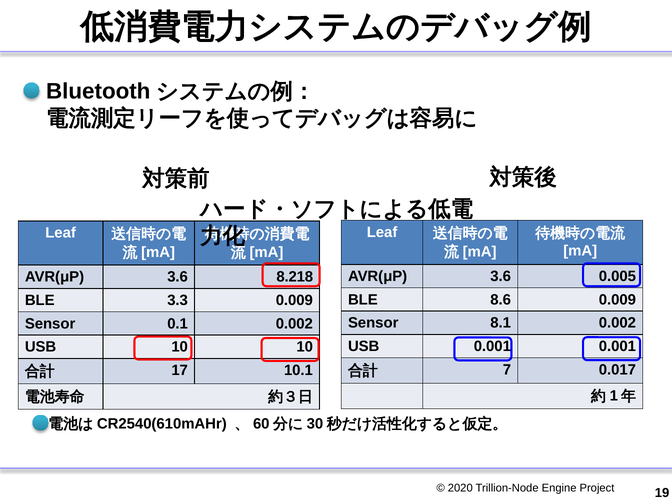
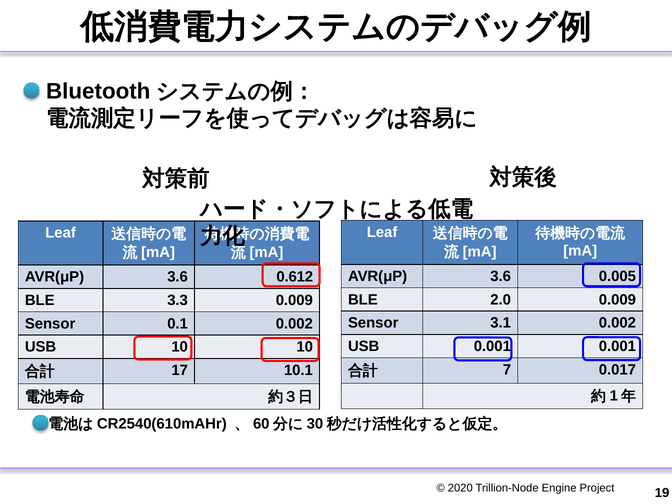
8.218: 8.218 -> 0.612
8.6: 8.6 -> 2.0
8.1: 8.1 -> 3.1
